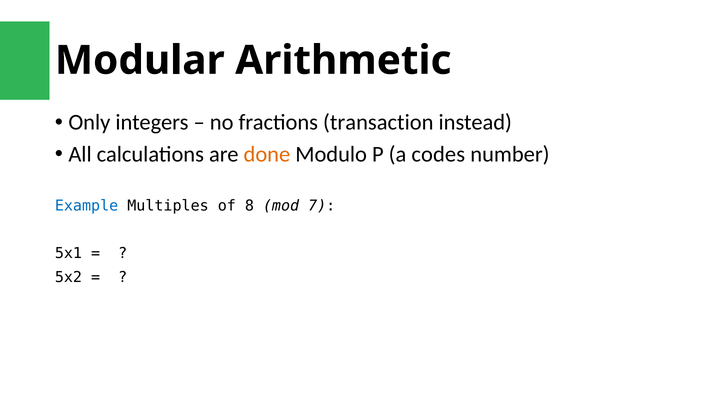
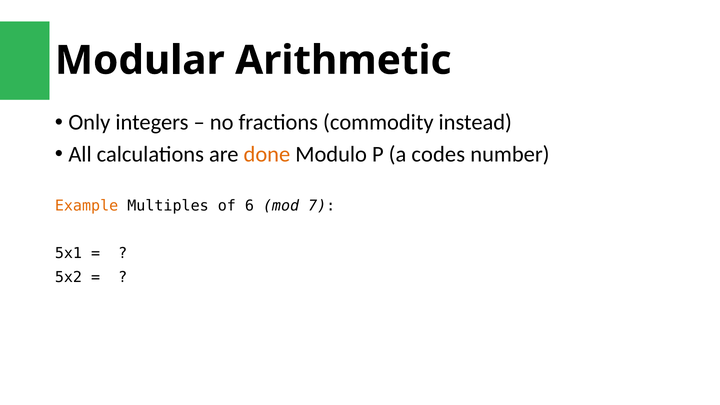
transaction: transaction -> commodity
Example colour: blue -> orange
8: 8 -> 6
